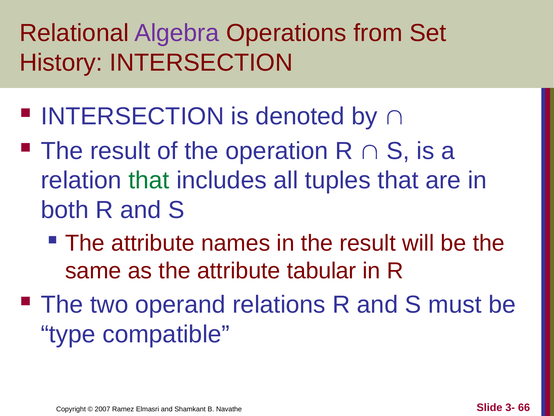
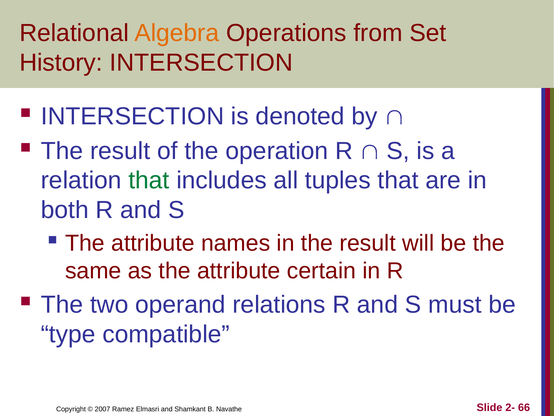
Algebra colour: purple -> orange
tabular: tabular -> certain
3-: 3- -> 2-
